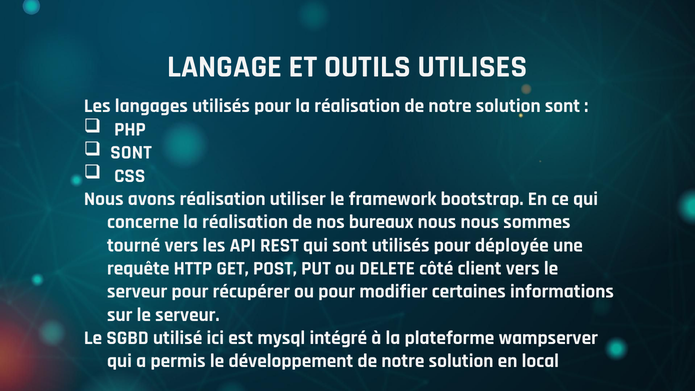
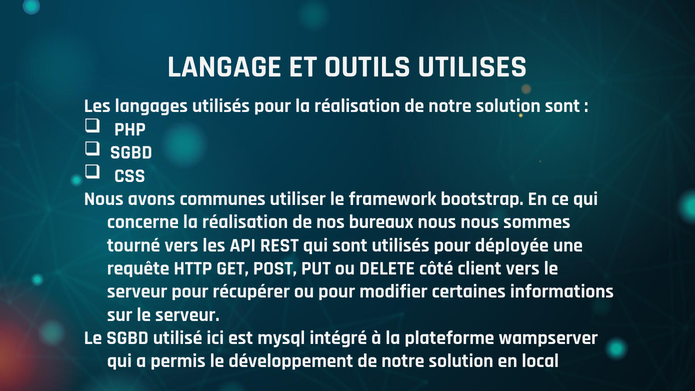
SONT at (131, 152): SONT -> SGBD
avons réalisation: réalisation -> communes
